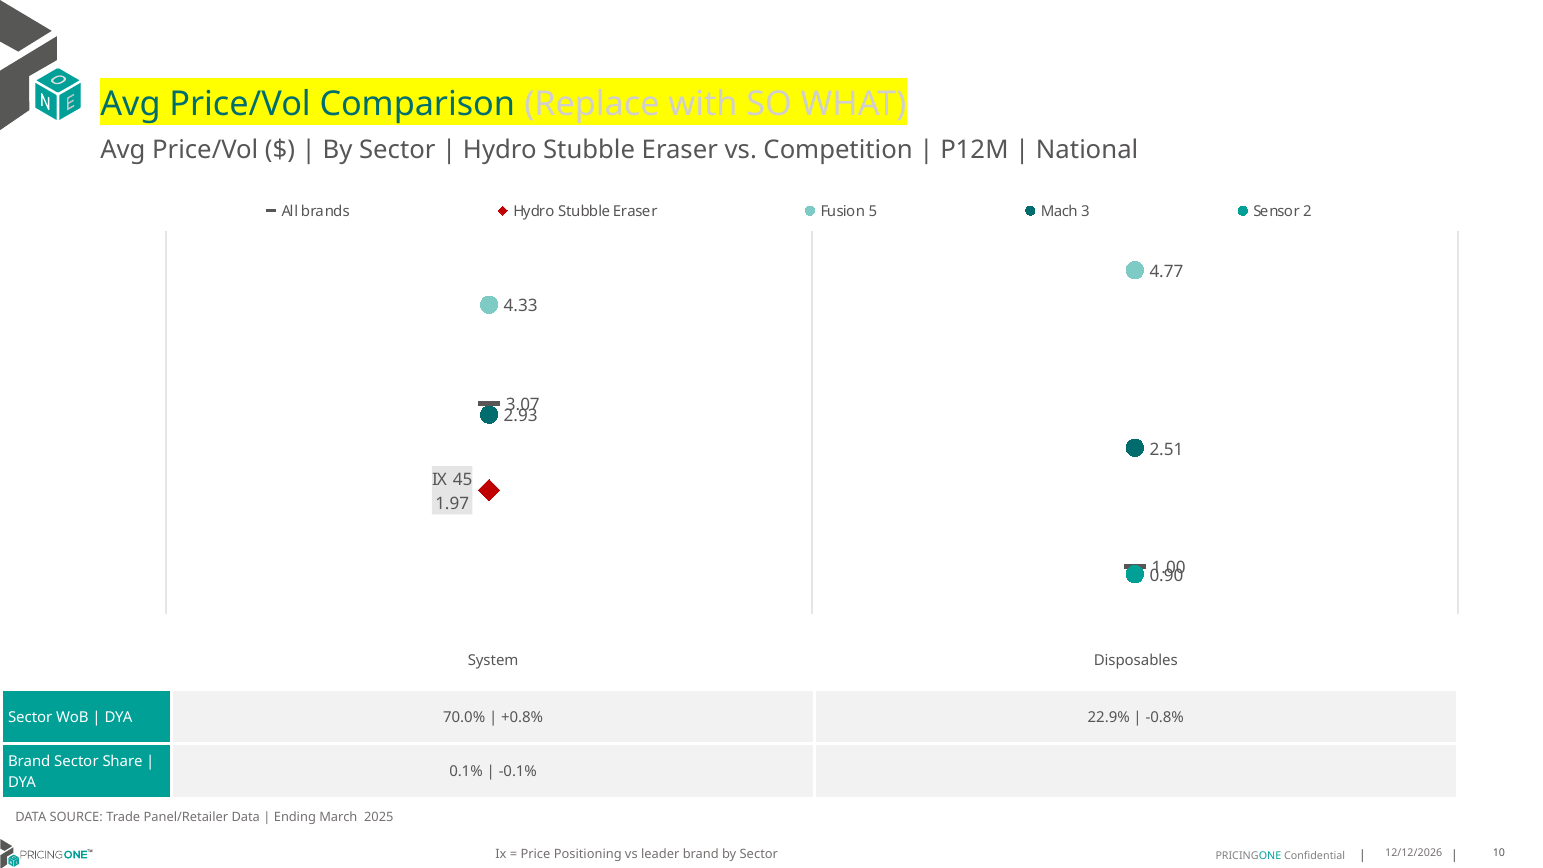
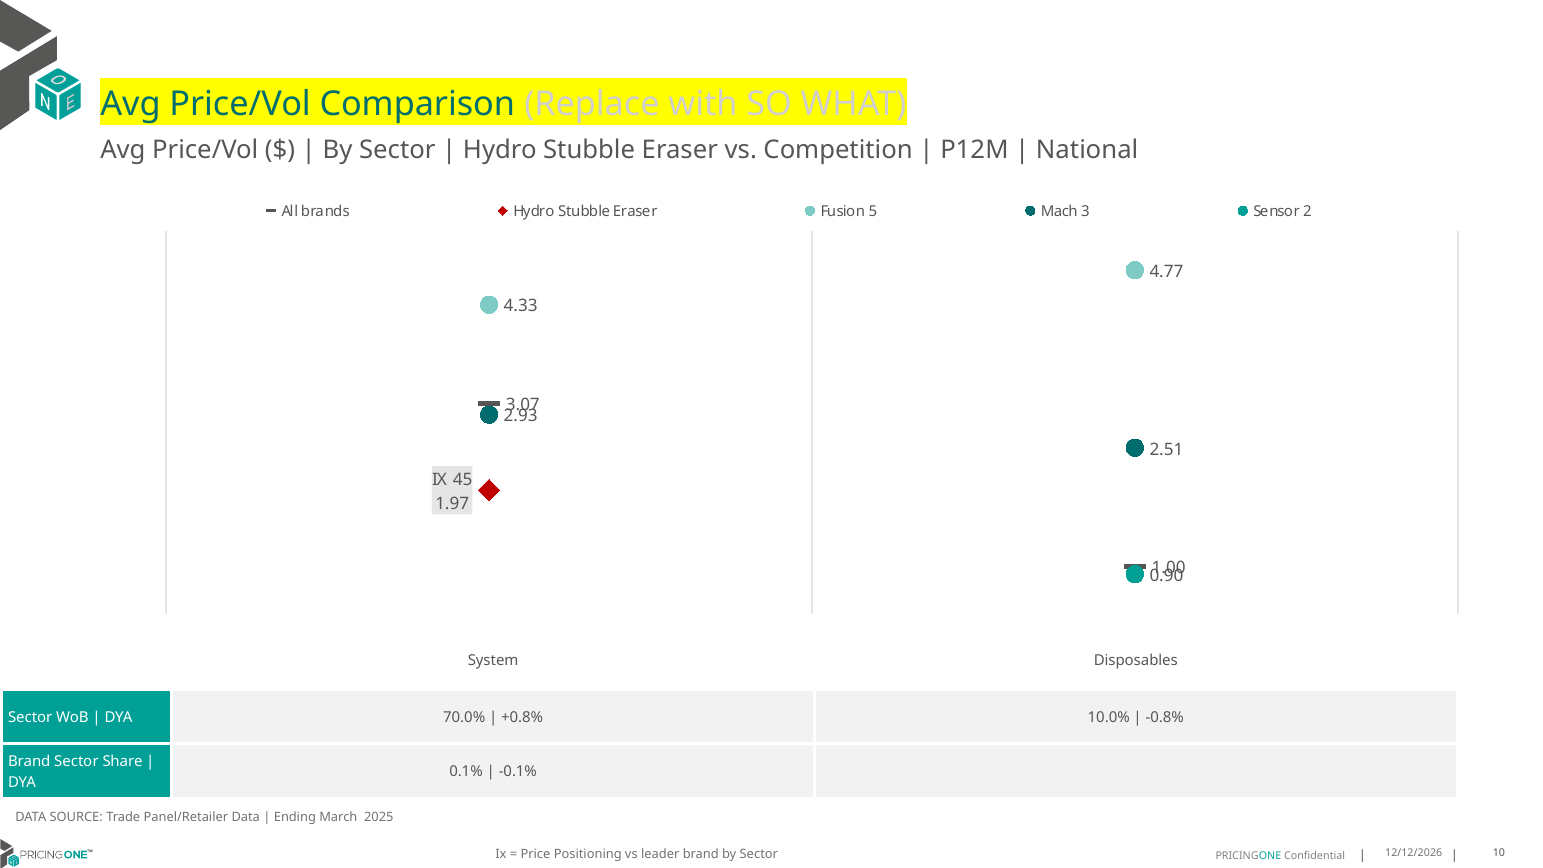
22.9%: 22.9% -> 10.0%
